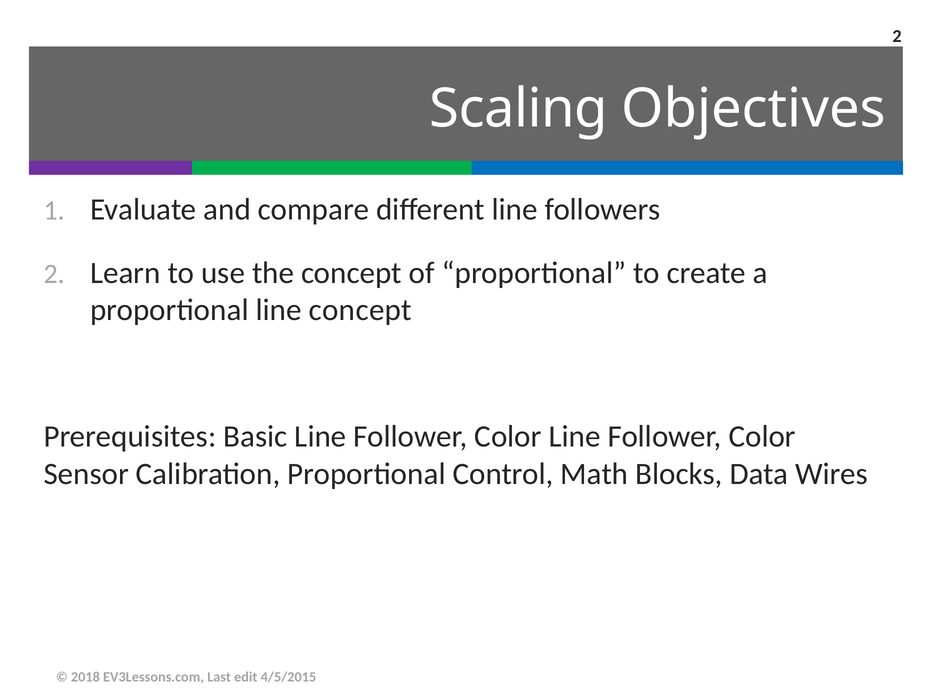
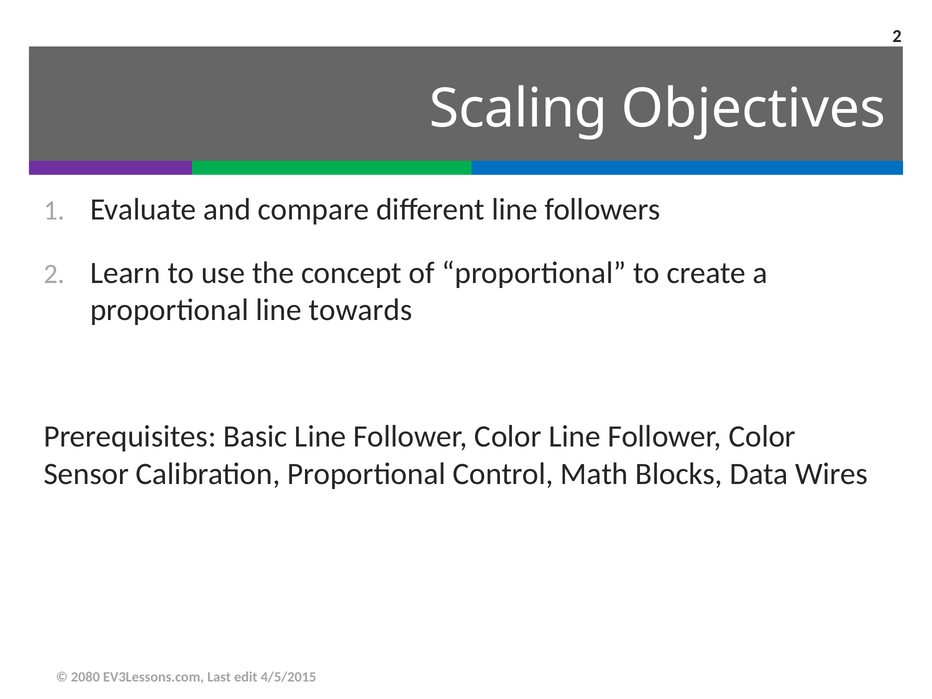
line concept: concept -> towards
2018: 2018 -> 2080
